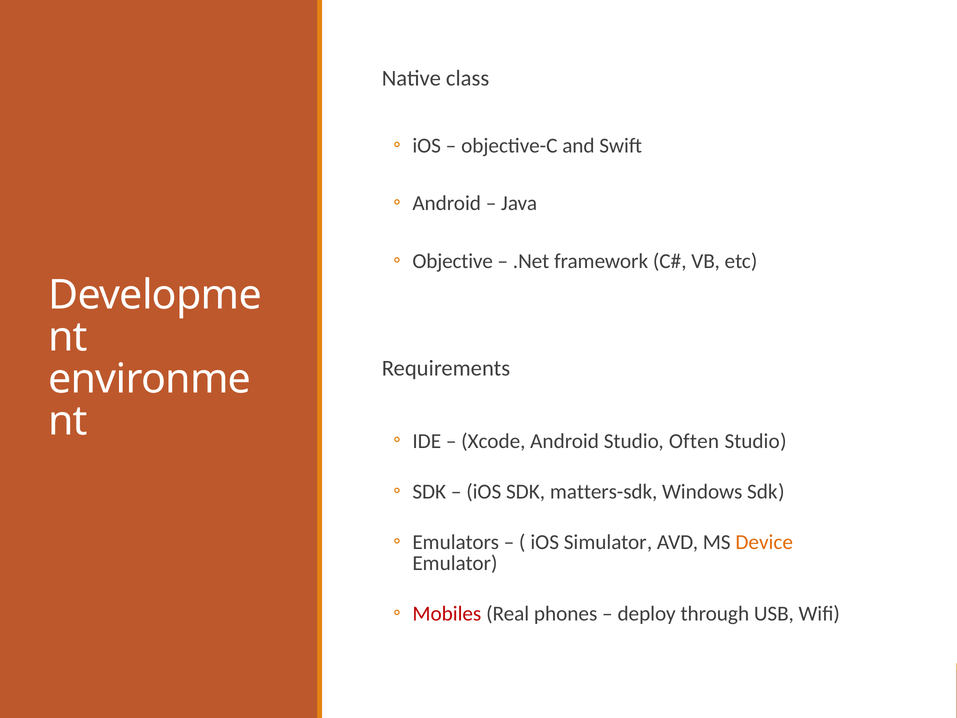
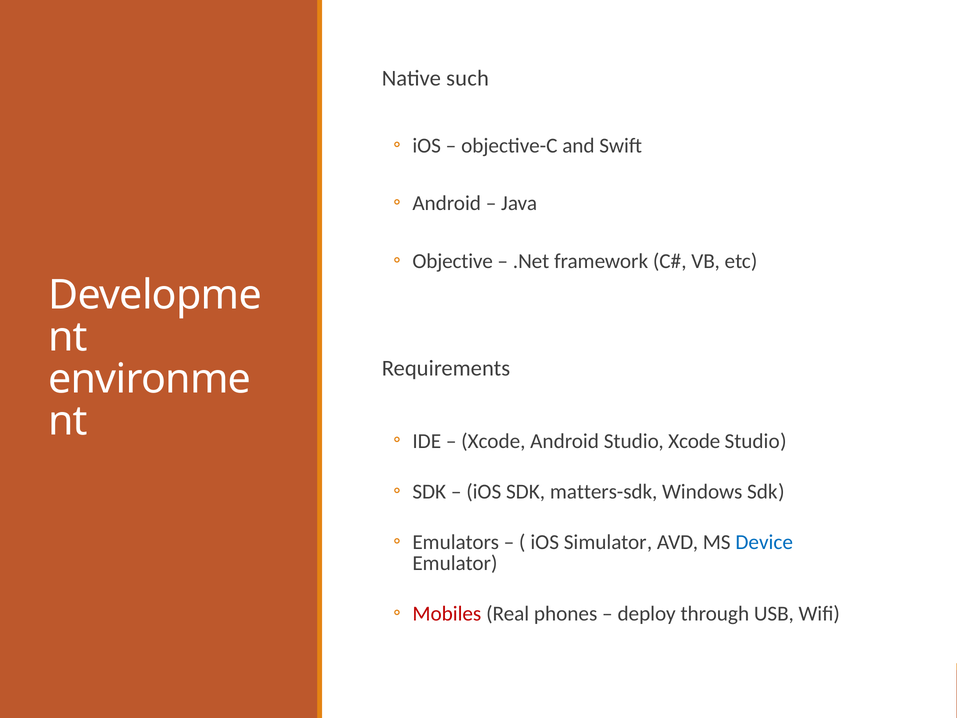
class: class -> such
Studio Often: Often -> Xcode
Device colour: orange -> blue
